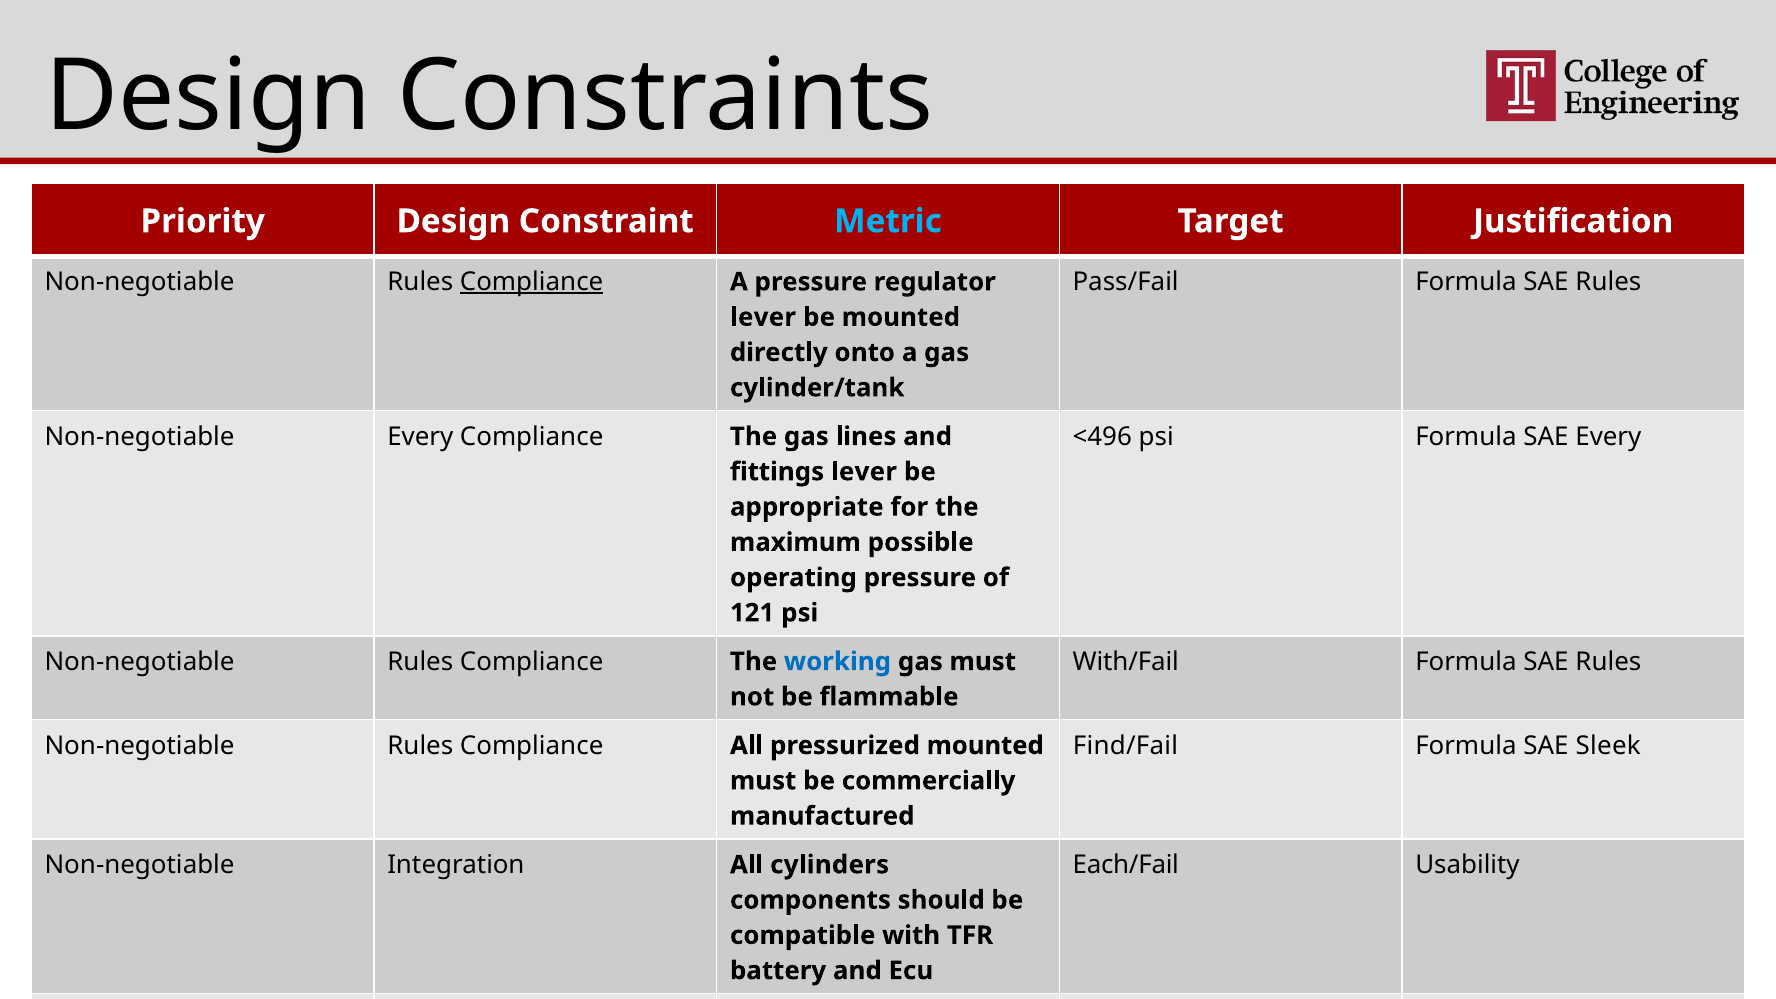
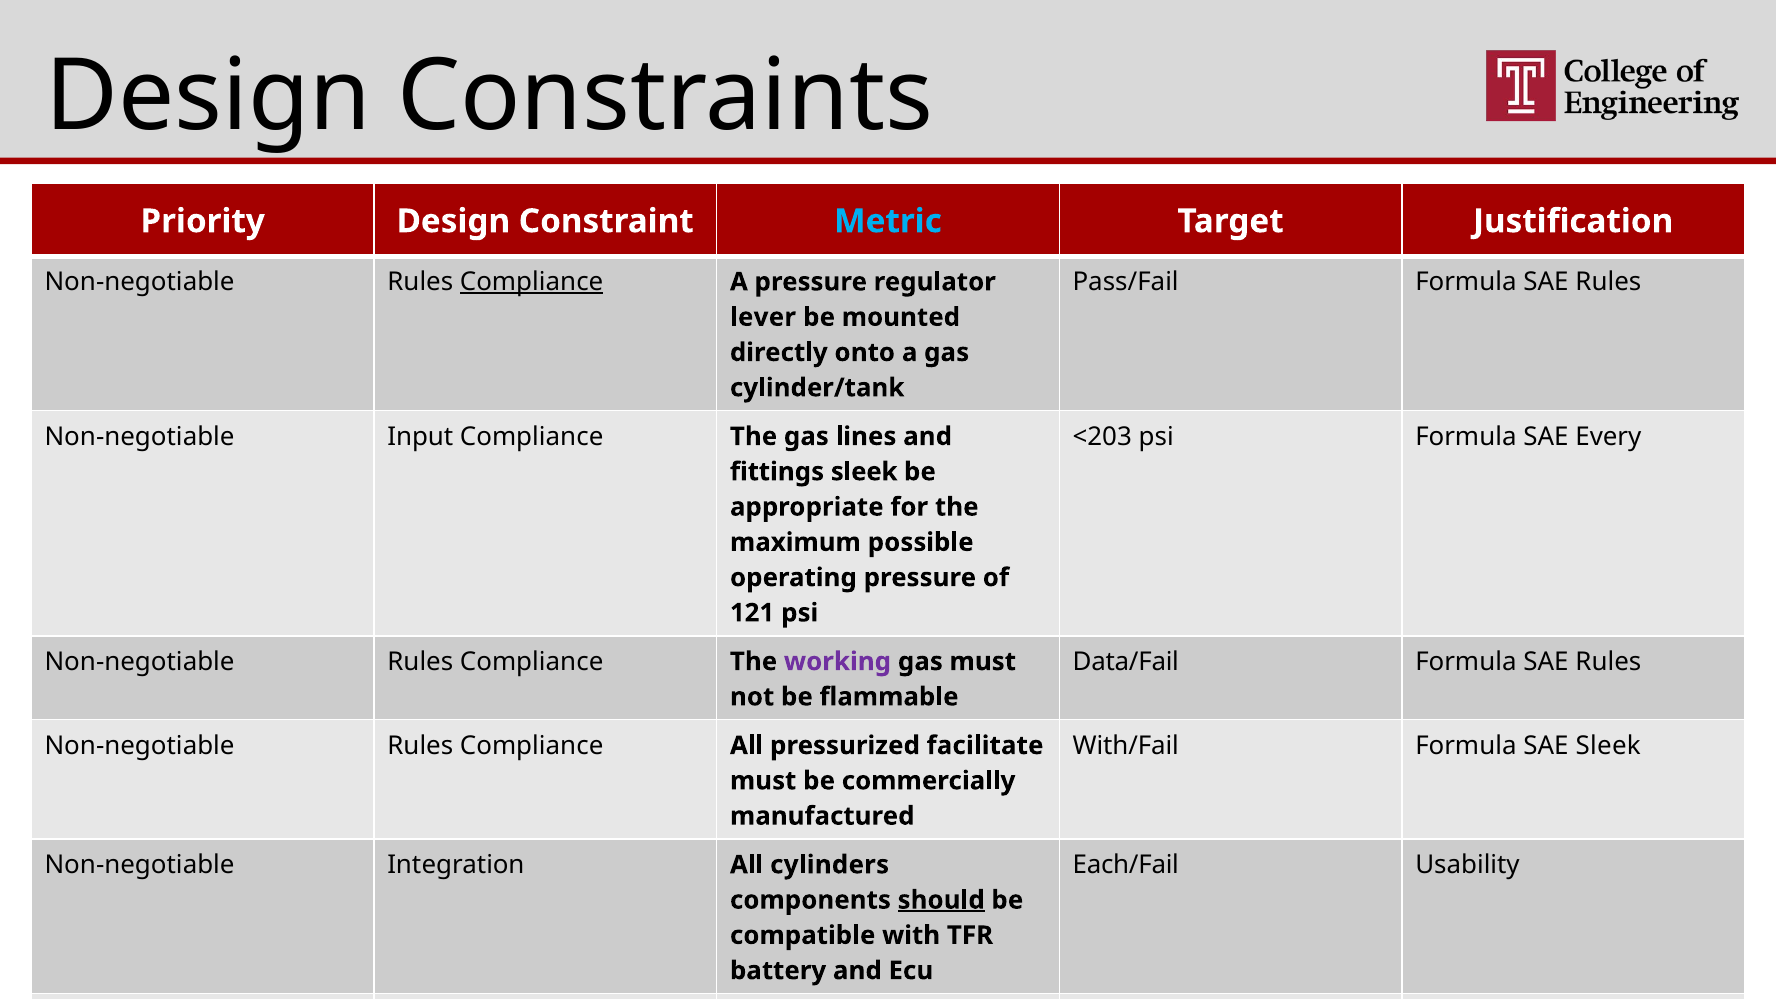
Non-negotiable Every: Every -> Input
<496: <496 -> <203
fittings lever: lever -> sleek
working colour: blue -> purple
With/Fail: With/Fail -> Data/Fail
pressurized mounted: mounted -> facilitate
Find/Fail: Find/Fail -> With/Fail
should underline: none -> present
